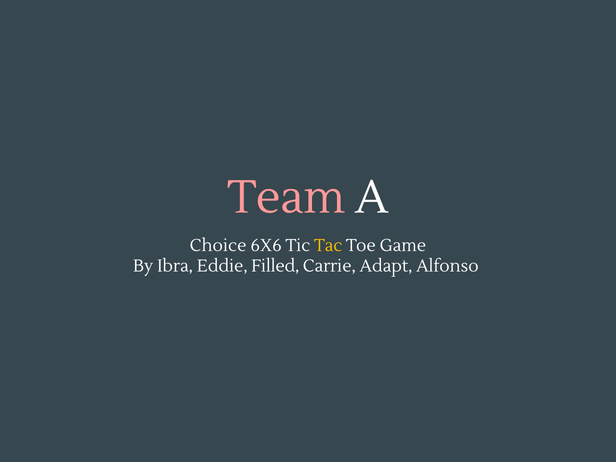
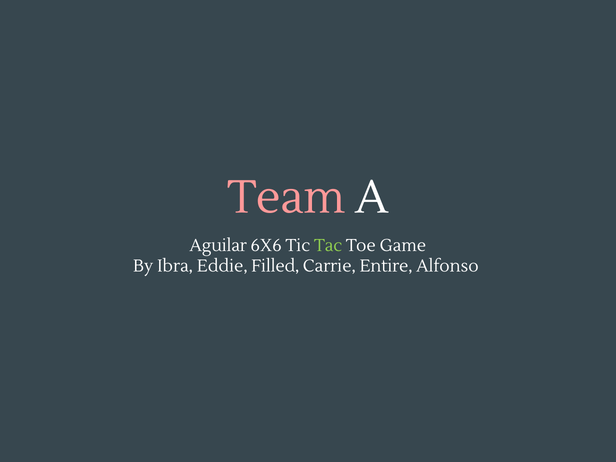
Choice: Choice -> Aguilar
Tac colour: yellow -> light green
Adapt: Adapt -> Entire
